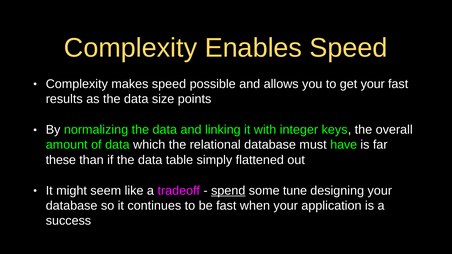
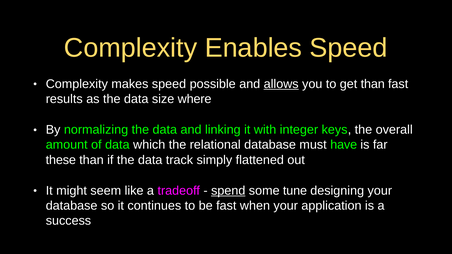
allows underline: none -> present
get your: your -> than
points: points -> where
table: table -> track
